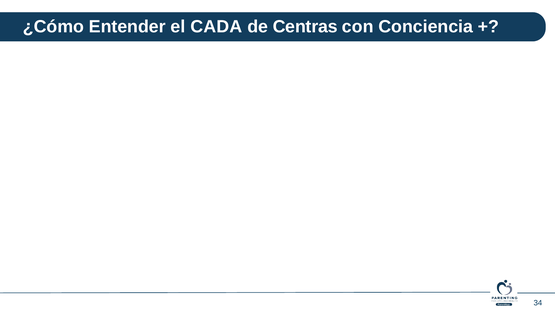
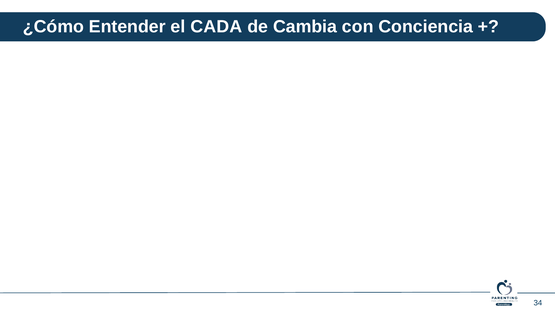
Centras: Centras -> Cambia
